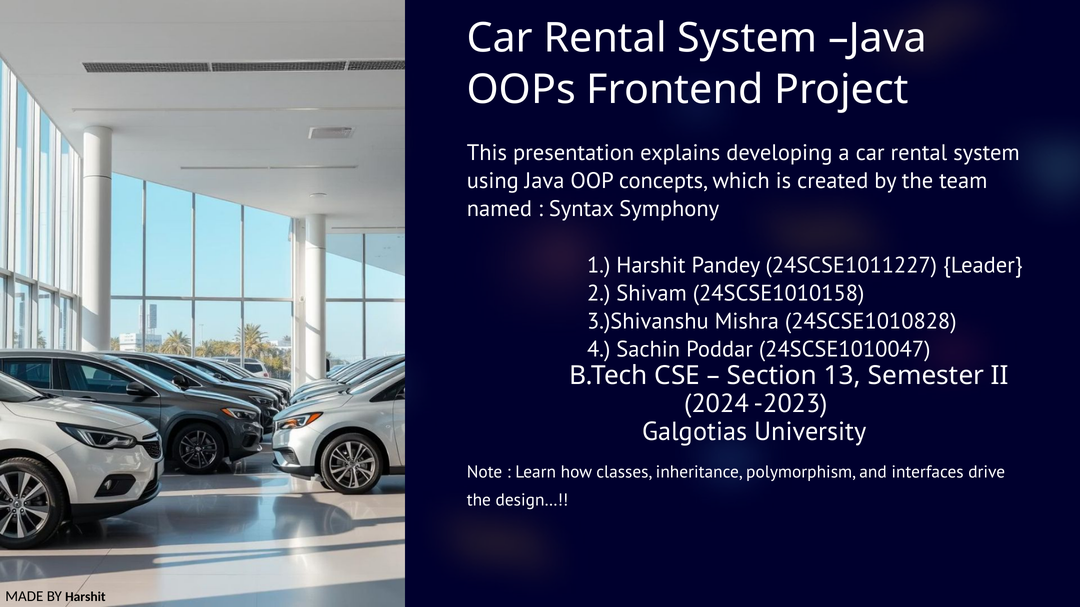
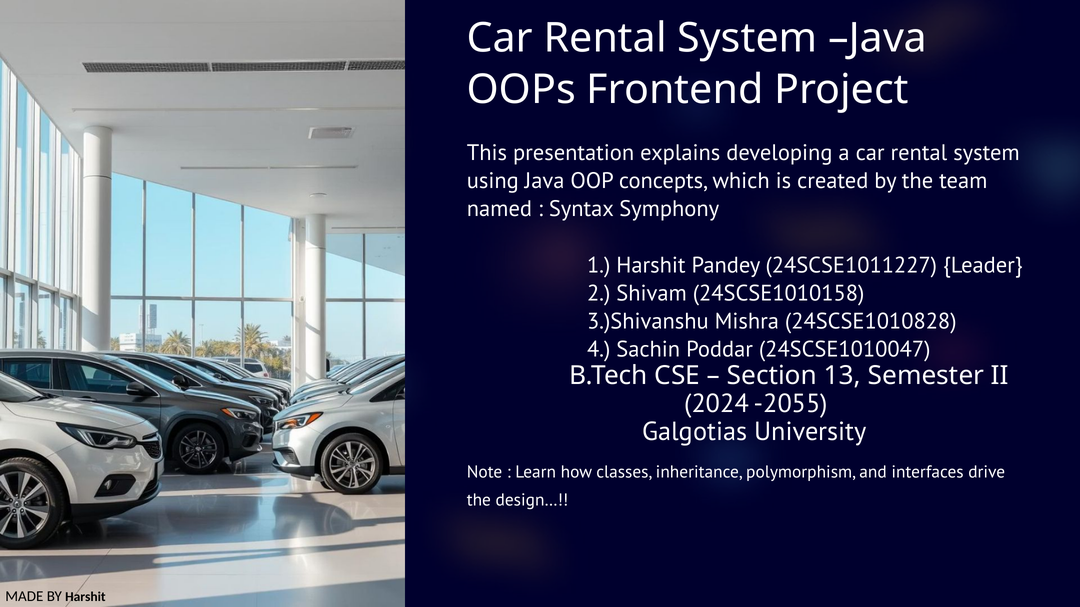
-2023: -2023 -> -2055
